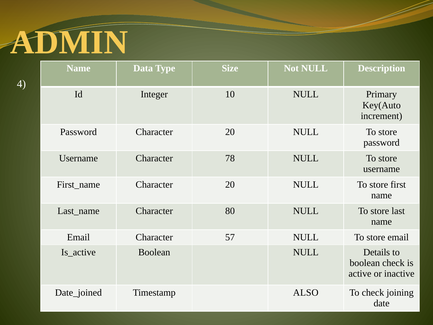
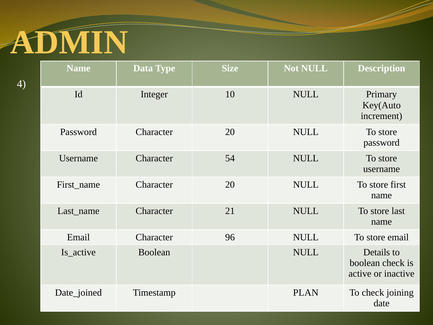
78: 78 -> 54
80: 80 -> 21
57: 57 -> 96
ALSO: ALSO -> PLAN
